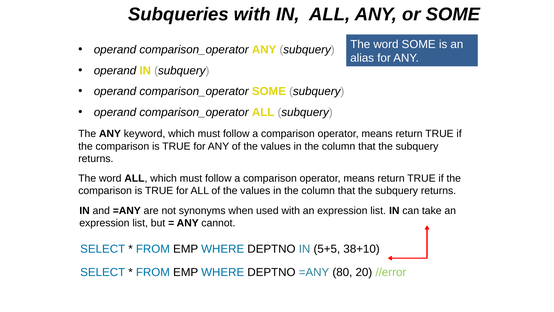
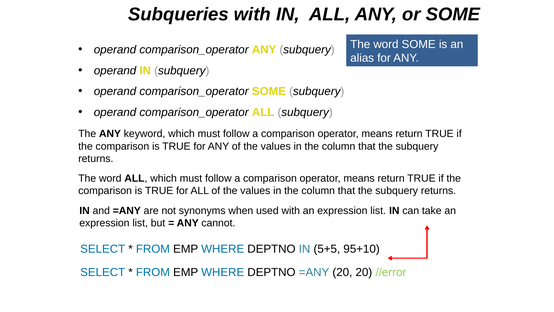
38+10: 38+10 -> 95+10
=ANY 80: 80 -> 20
